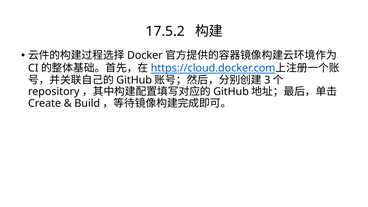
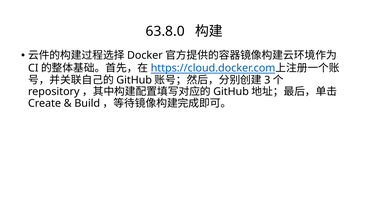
17.5.2: 17.5.2 -> 63.8.0
